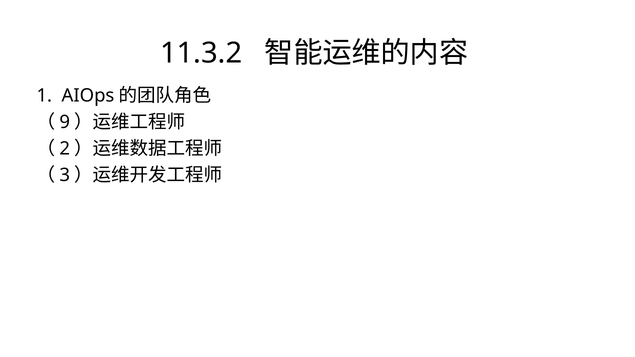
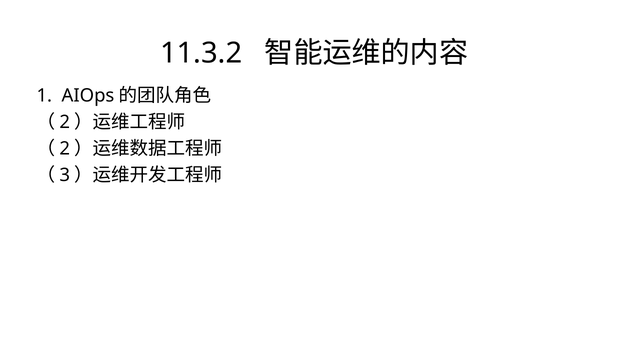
9 at (65, 122): 9 -> 2
